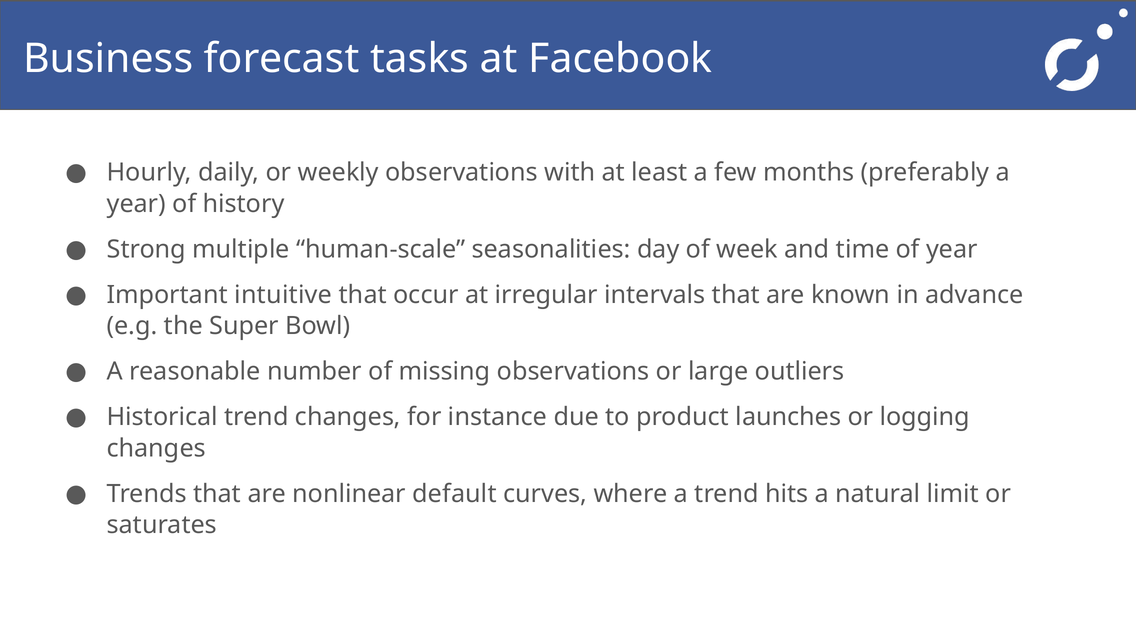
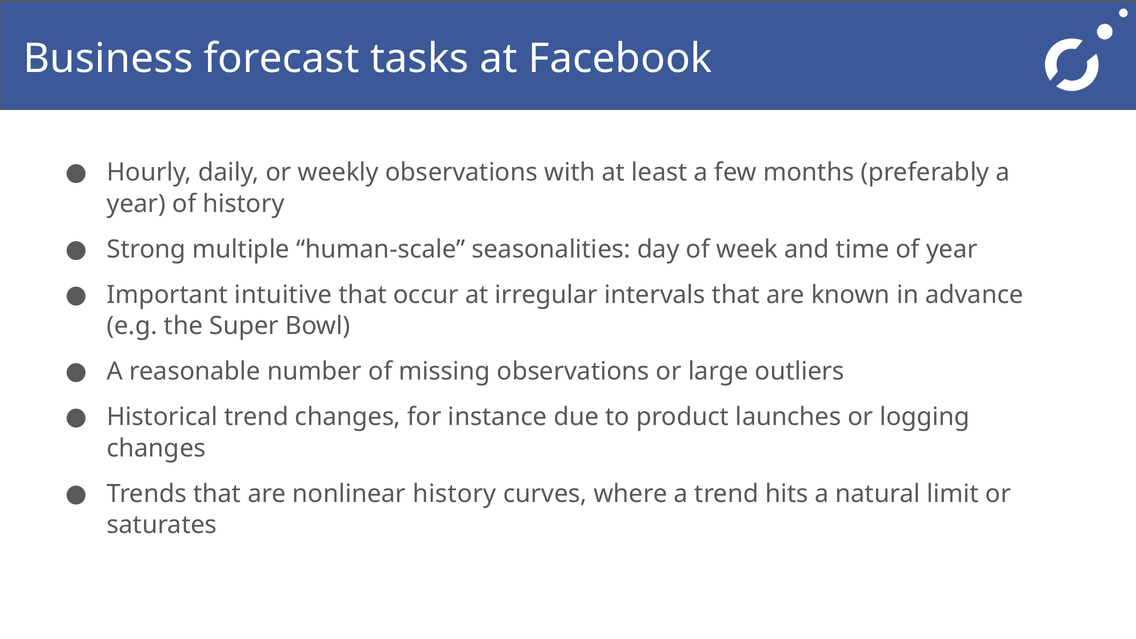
nonlinear default: default -> history
